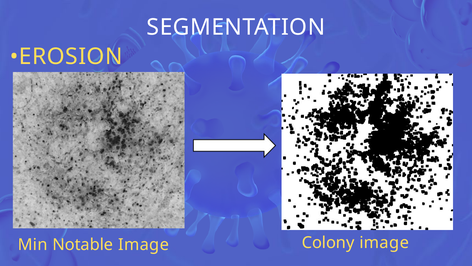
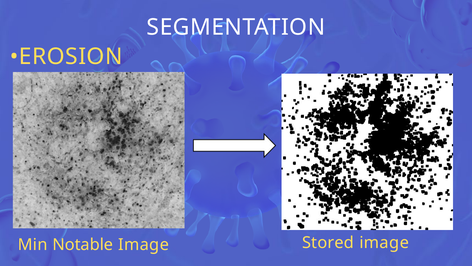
Colony: Colony -> Stored
